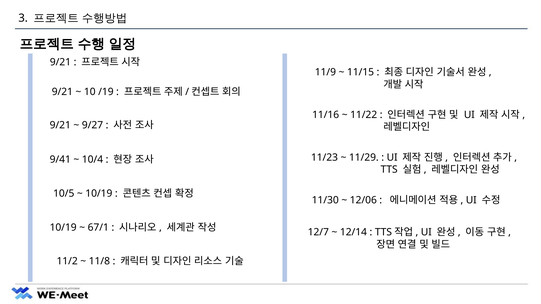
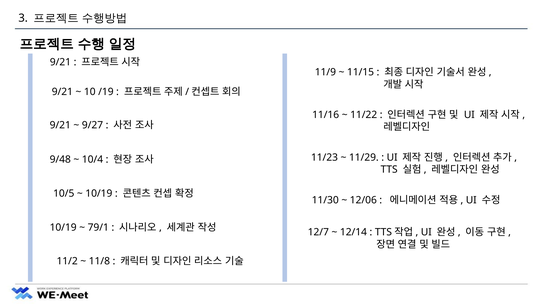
9/41: 9/41 -> 9/48
67/1: 67/1 -> 79/1
